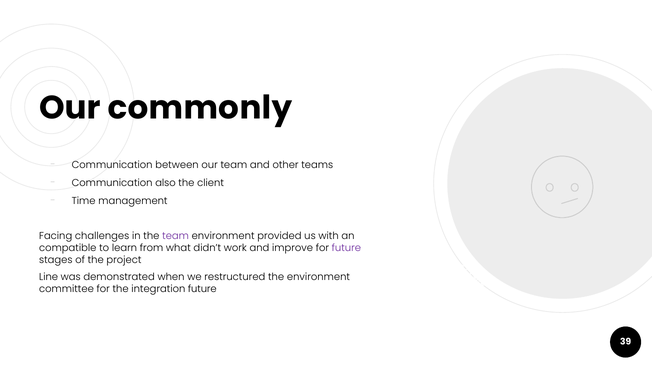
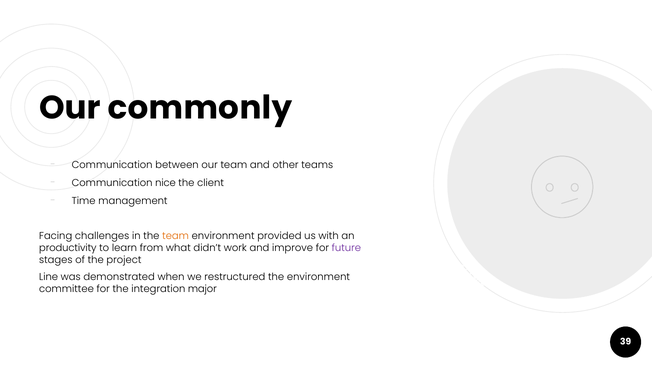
also: also -> nice
team at (176, 236) colour: purple -> orange
compatible: compatible -> productivity
integration future: future -> major
